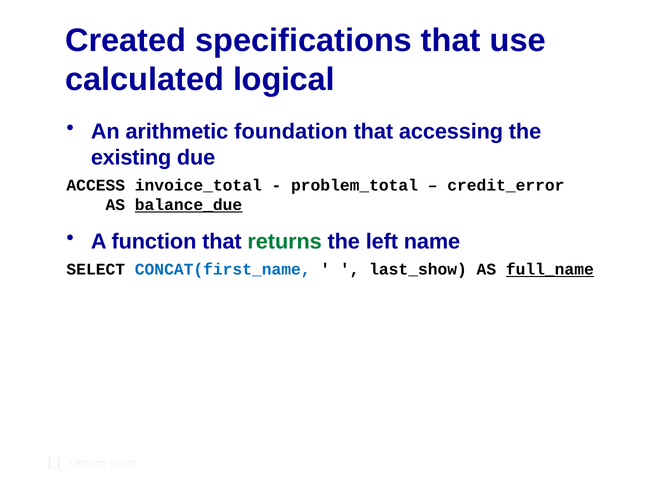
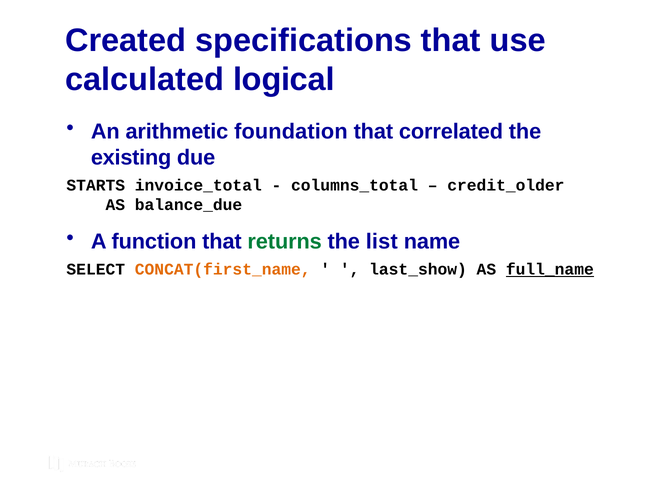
accessing: accessing -> correlated
ACCESS: ACCESS -> STARTS
problem_total: problem_total -> columns_total
credit_error: credit_error -> credit_older
balance_due underline: present -> none
left: left -> list
CONCAT(first_name colour: blue -> orange
